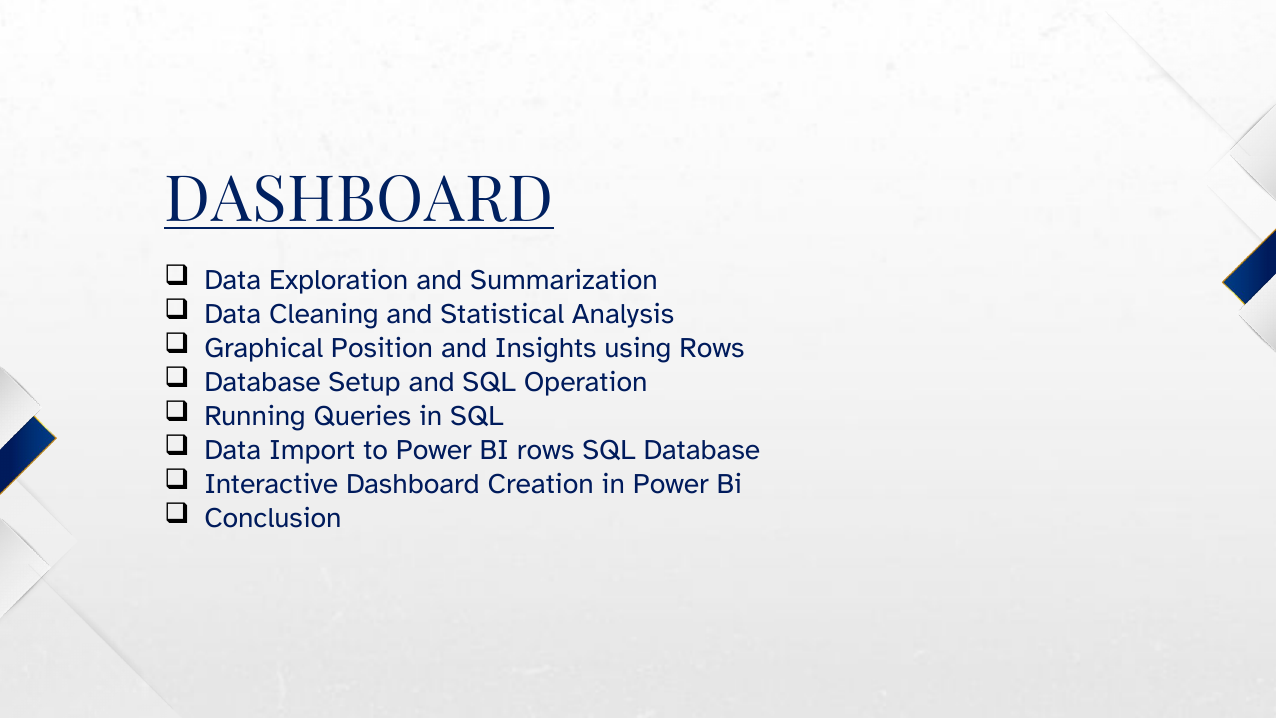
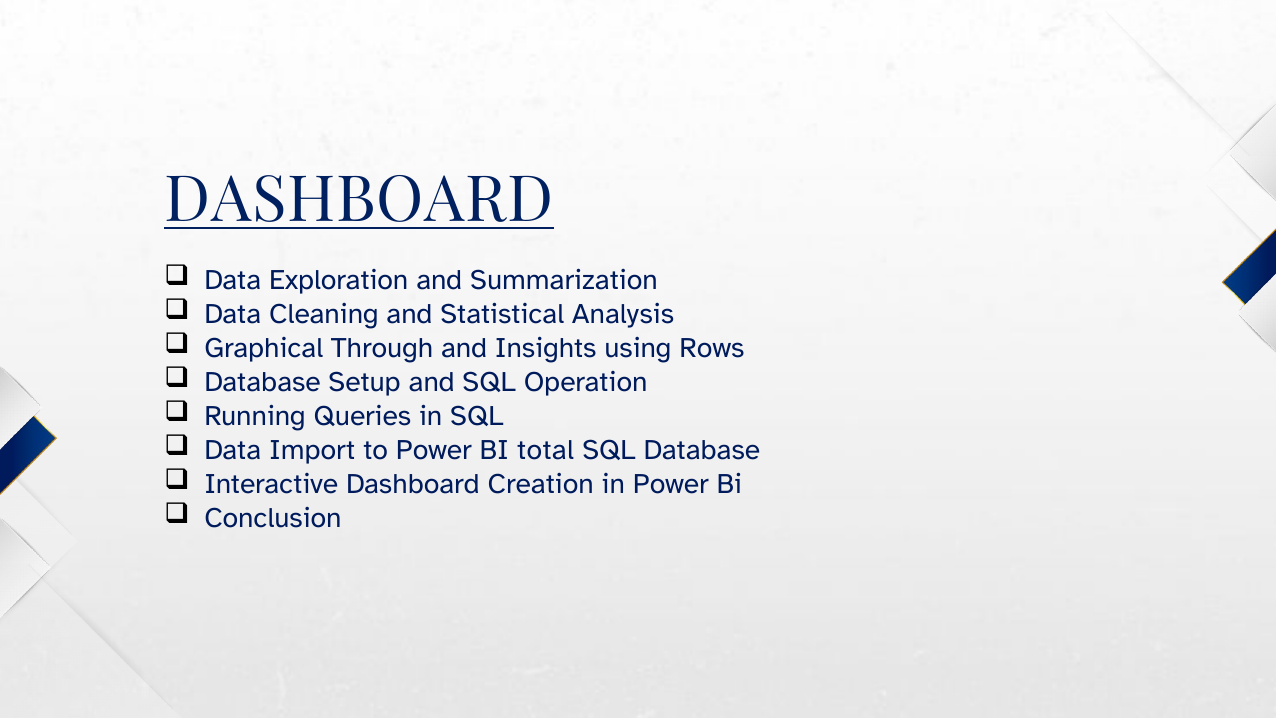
Position: Position -> Through
BI rows: rows -> total
